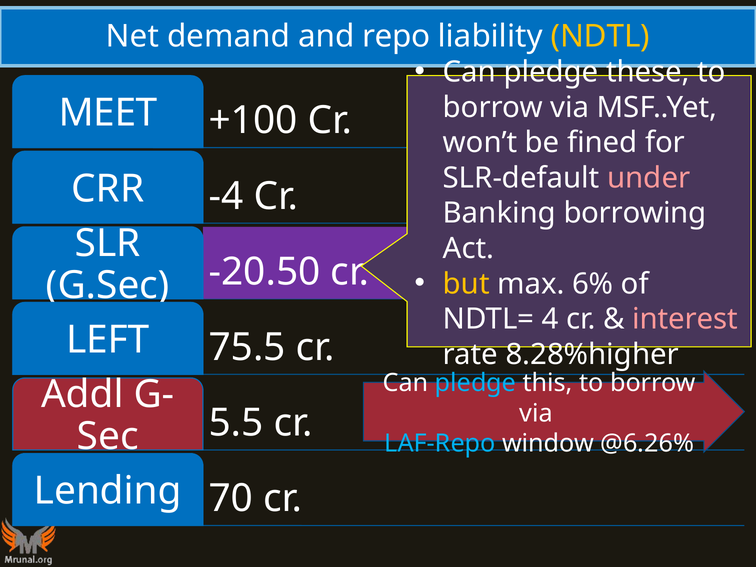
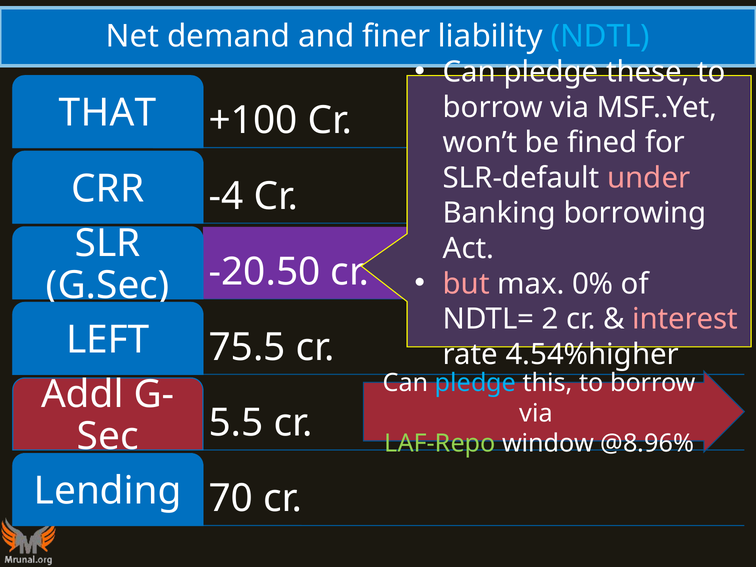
repo: repo -> finer
NDTL colour: yellow -> light blue
MEET: MEET -> THAT
but colour: yellow -> pink
6%: 6% -> 0%
4: 4 -> 2
8.28%higher: 8.28%higher -> 4.54%higher
LAF-Repo colour: light blue -> light green
@6.26%: @6.26% -> @8.96%
